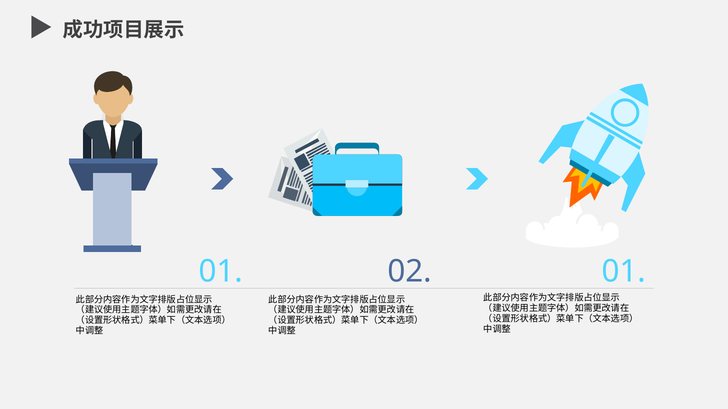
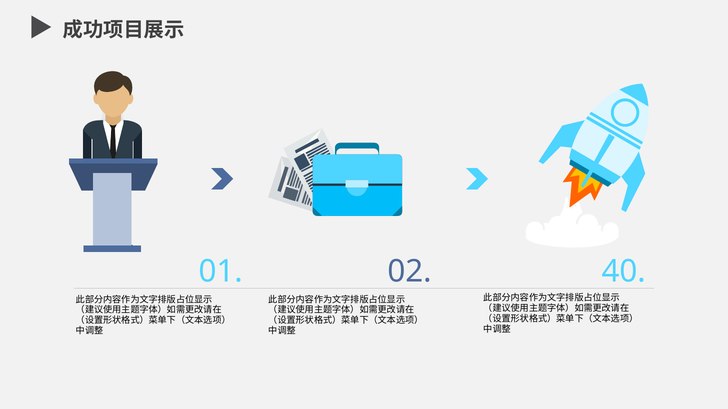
01 01: 01 -> 40
